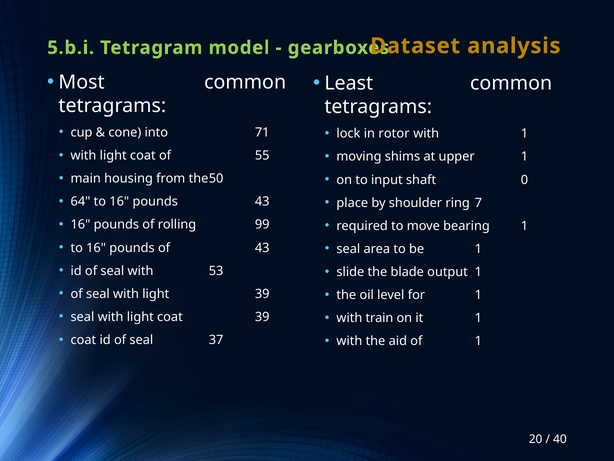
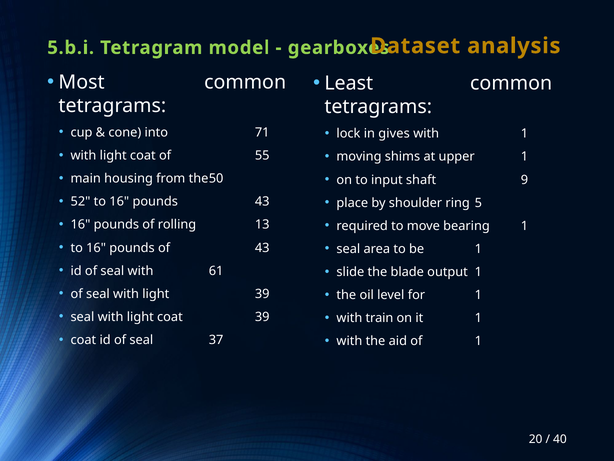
rotor: rotor -> gives
0: 0 -> 9
64: 64 -> 52
7: 7 -> 5
99: 99 -> 13
53: 53 -> 61
